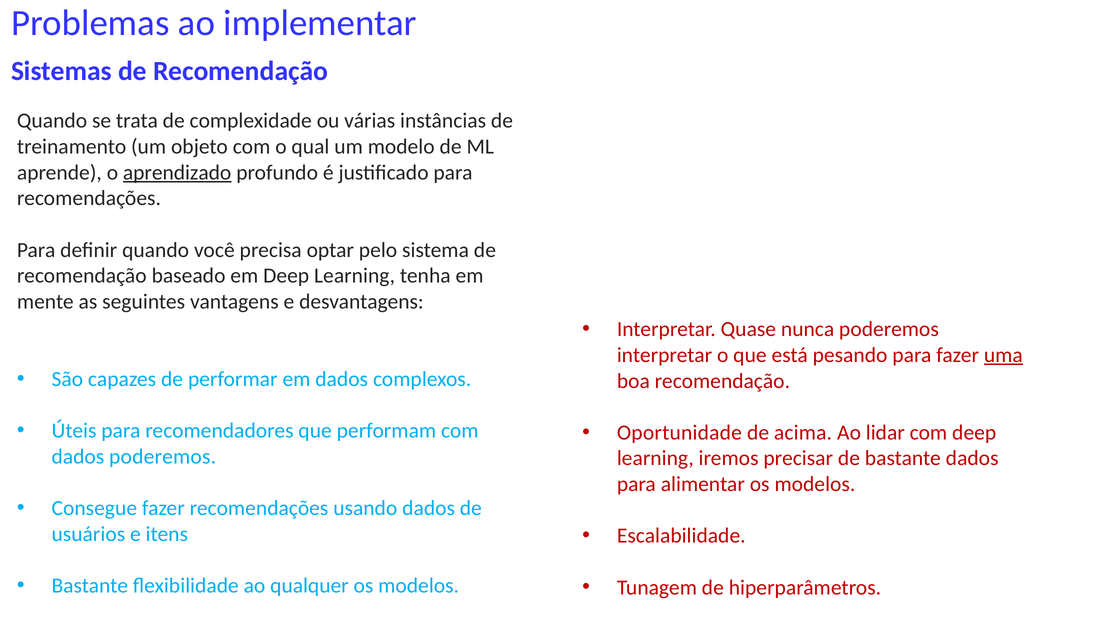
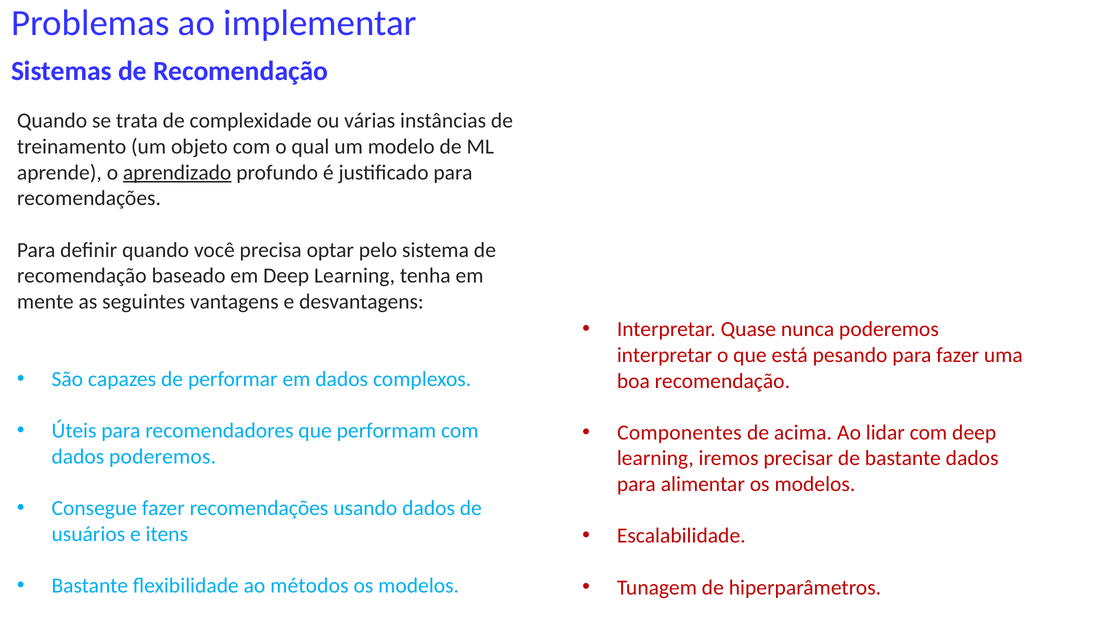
uma underline: present -> none
Oportunidade: Oportunidade -> Componentes
qualquer: qualquer -> métodos
